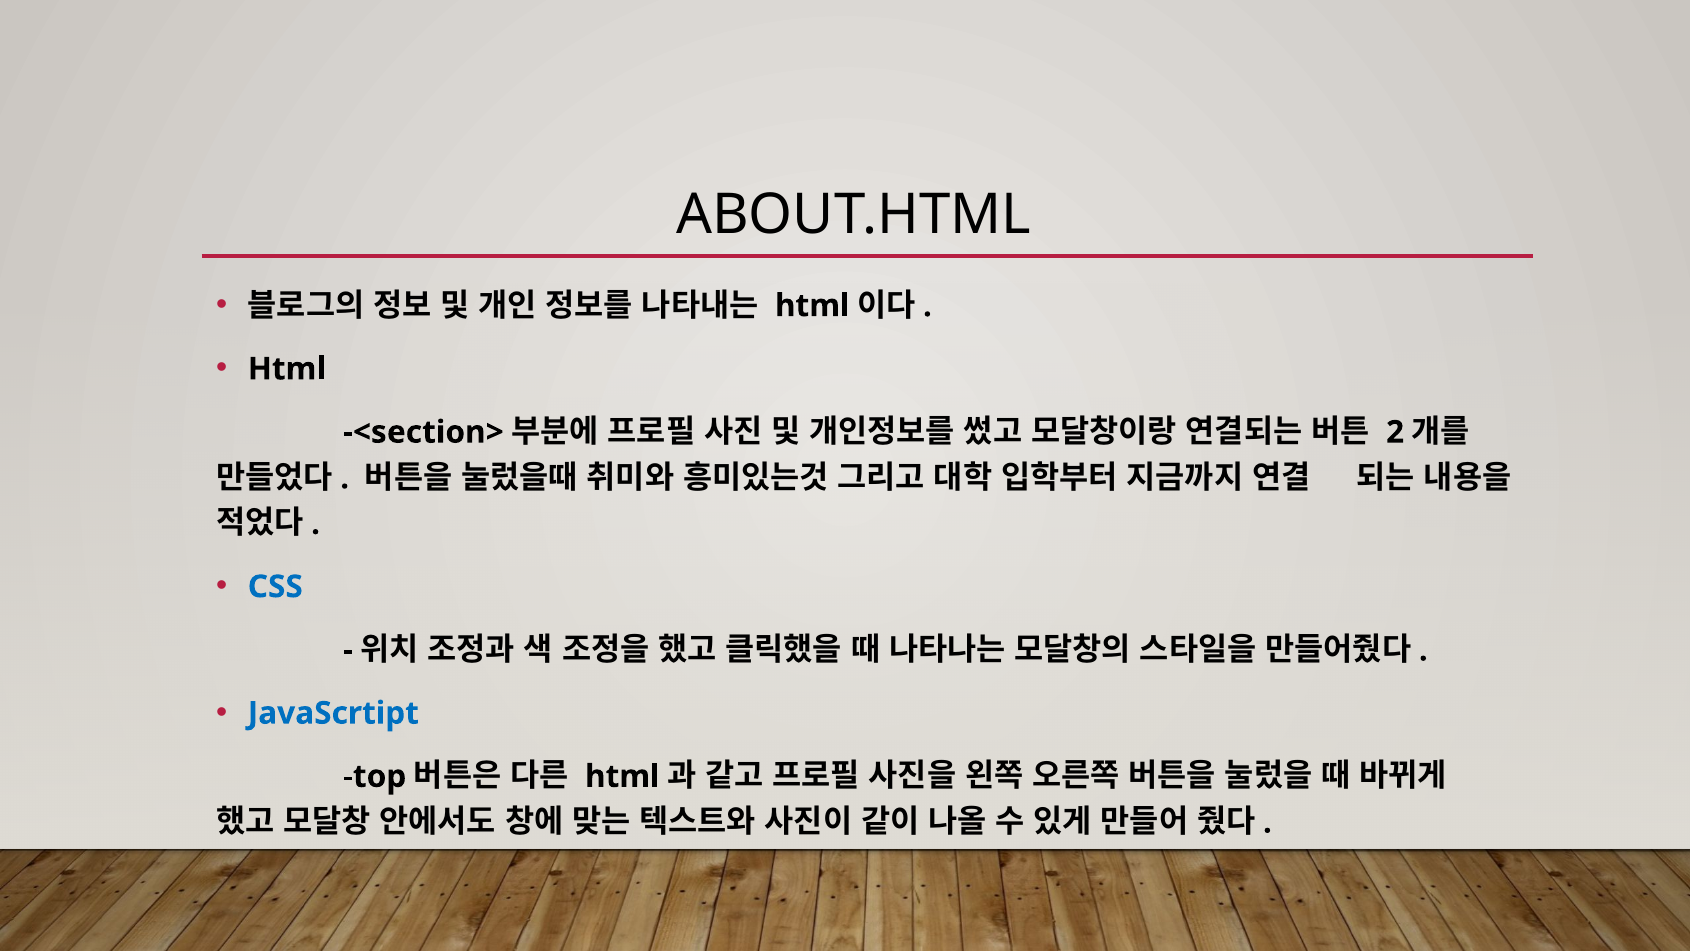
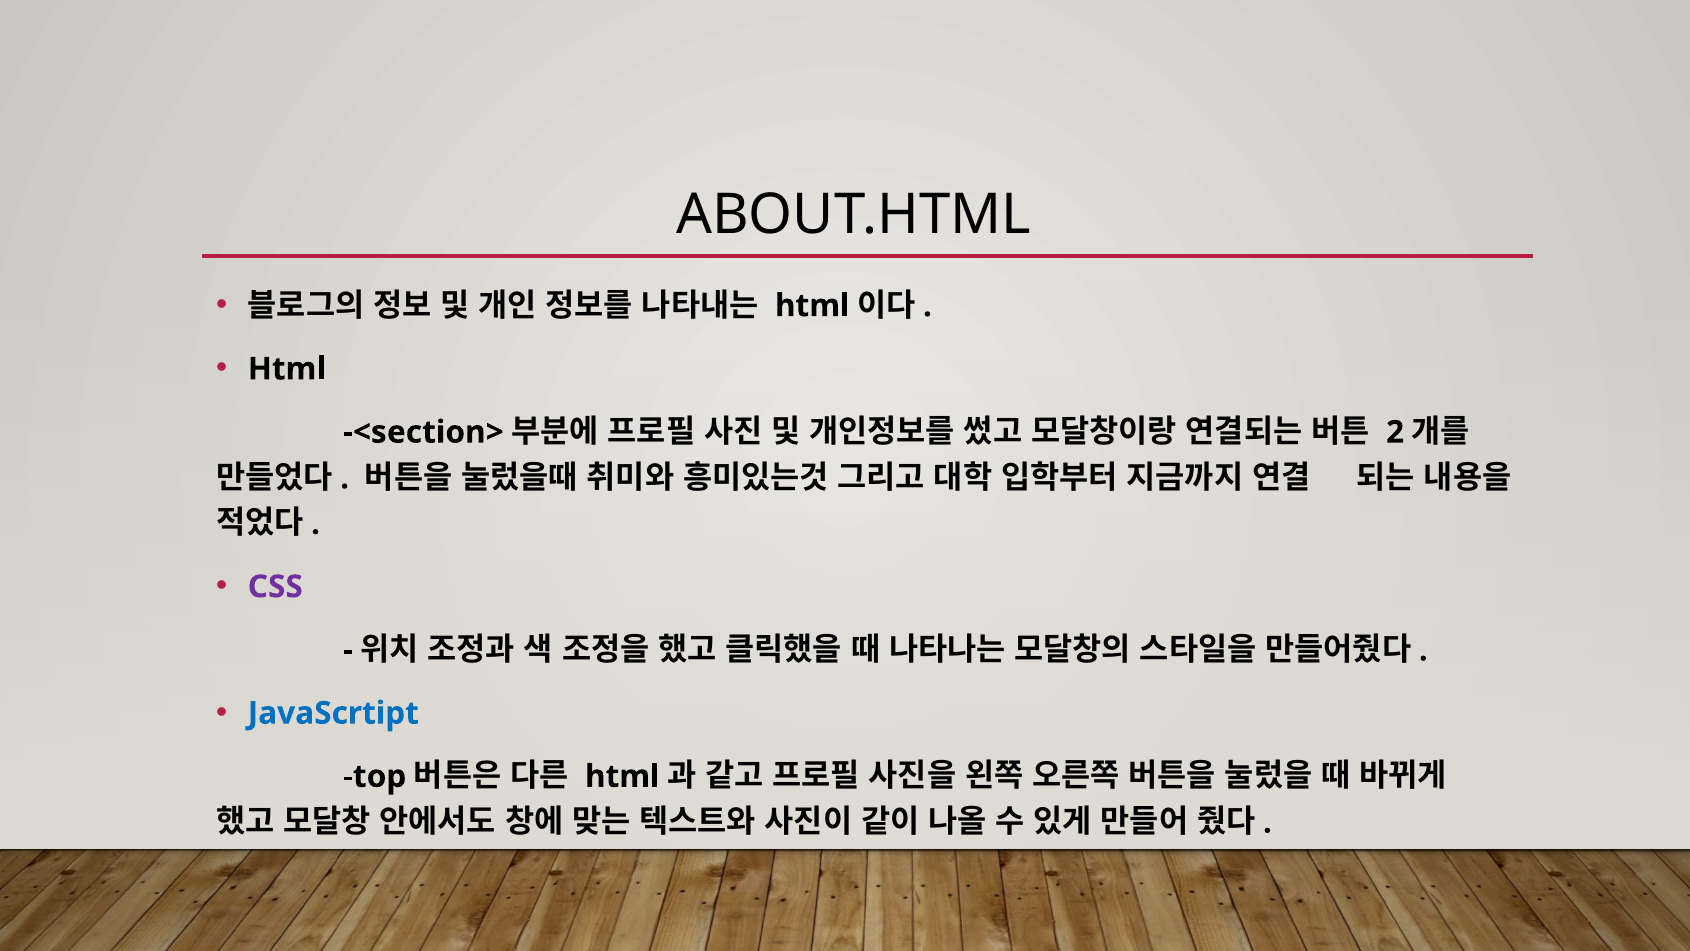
CSS colour: blue -> purple
